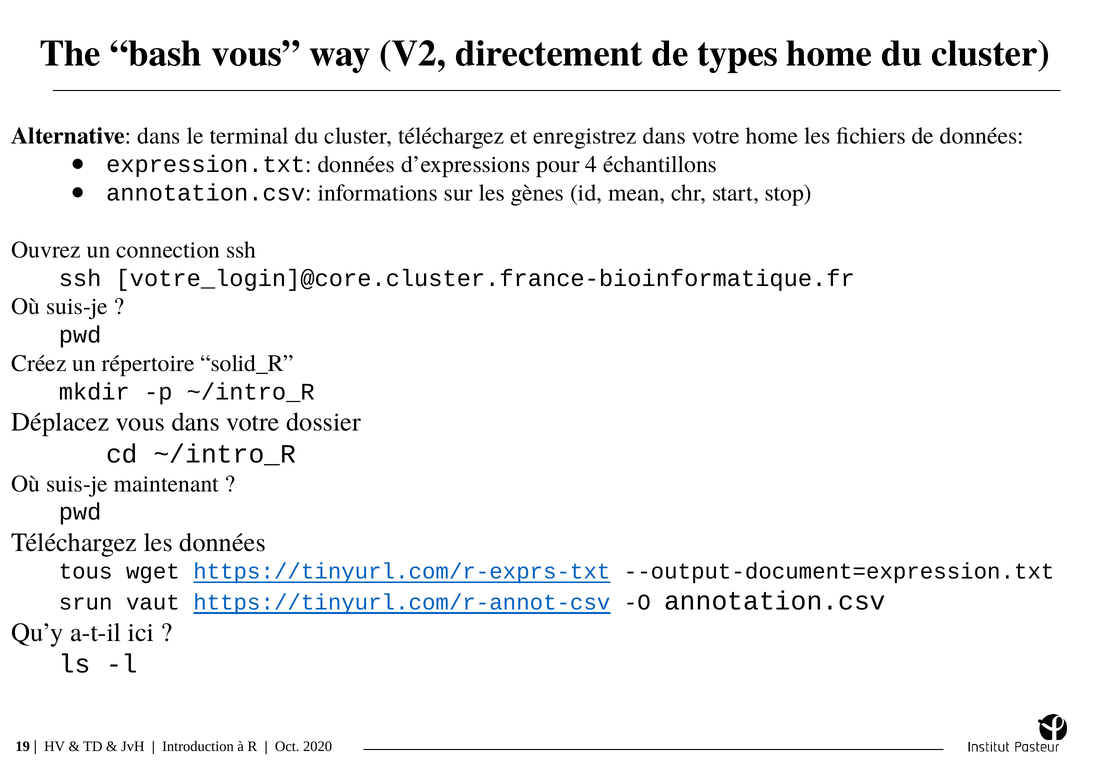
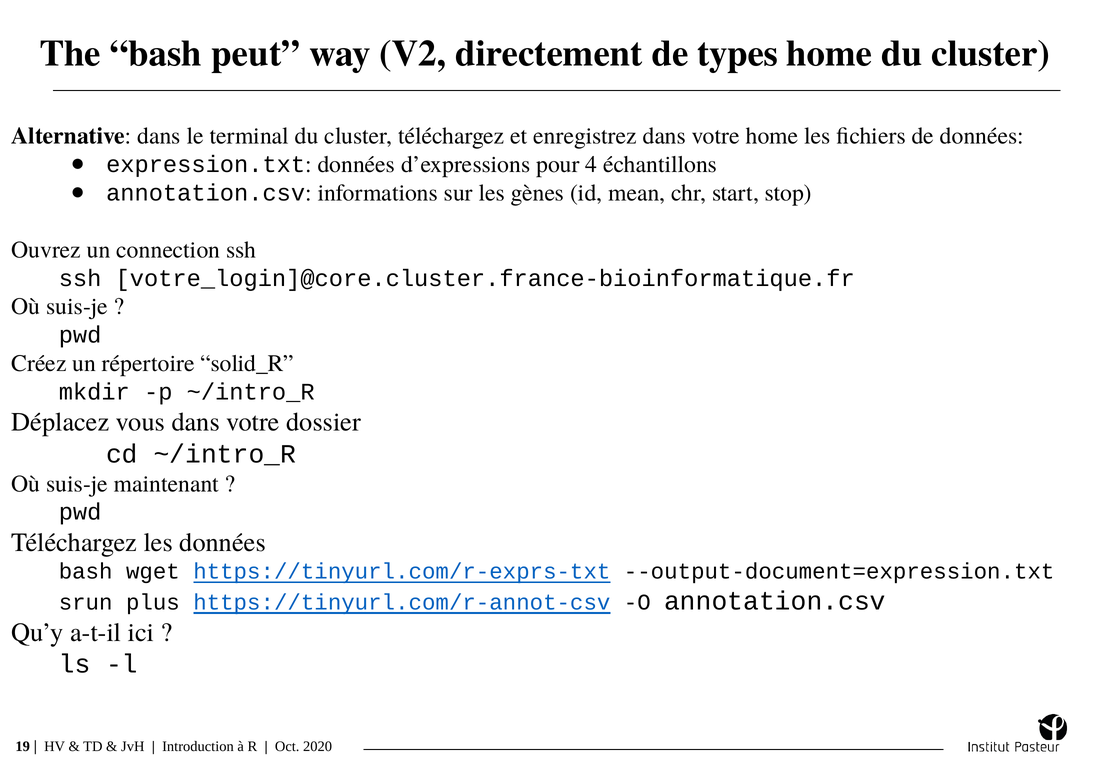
bash vous: vous -> peut
tous at (86, 571): tous -> bash
vaut: vaut -> plus
